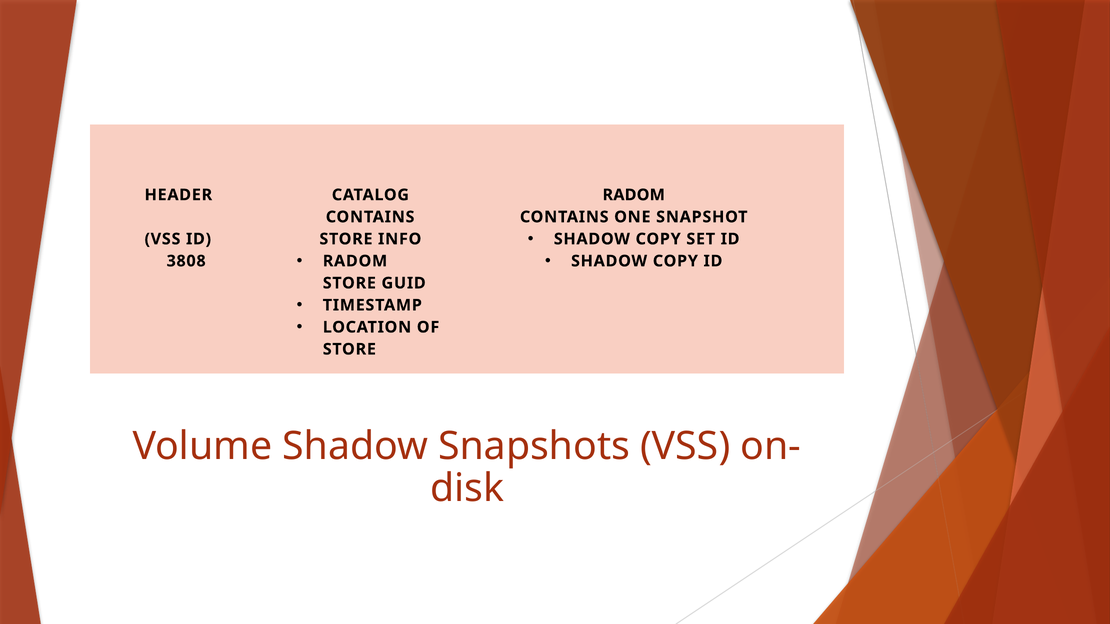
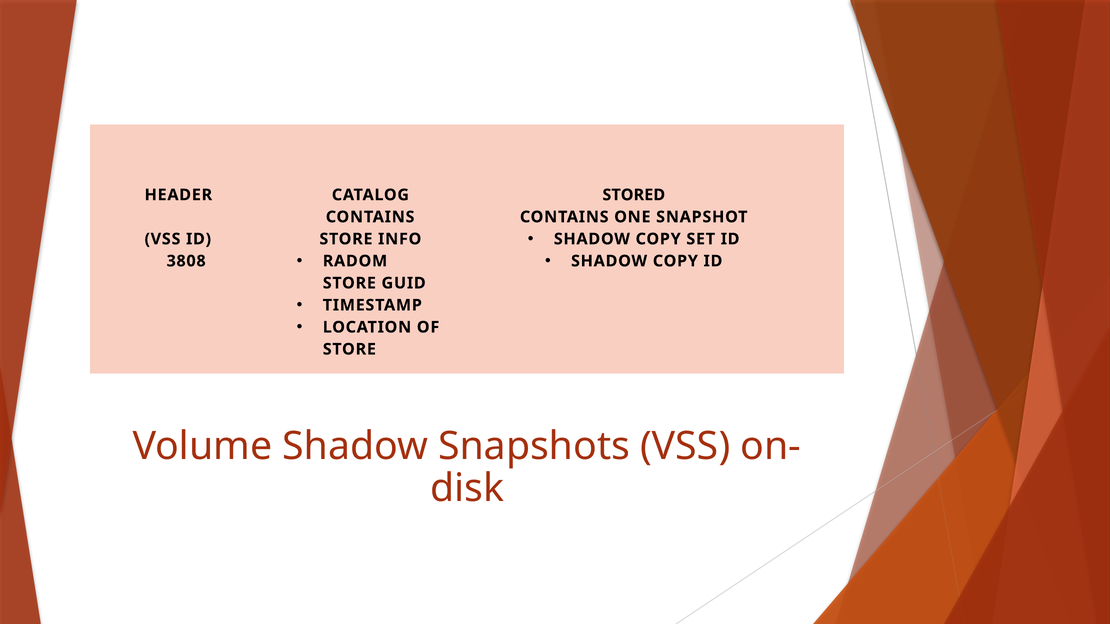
RADOM at (634, 195): RADOM -> STORED
